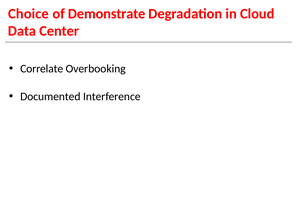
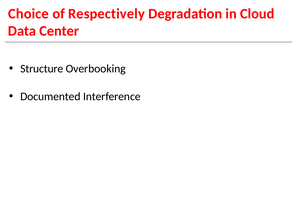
Demonstrate: Demonstrate -> Respectively
Correlate: Correlate -> Structure
